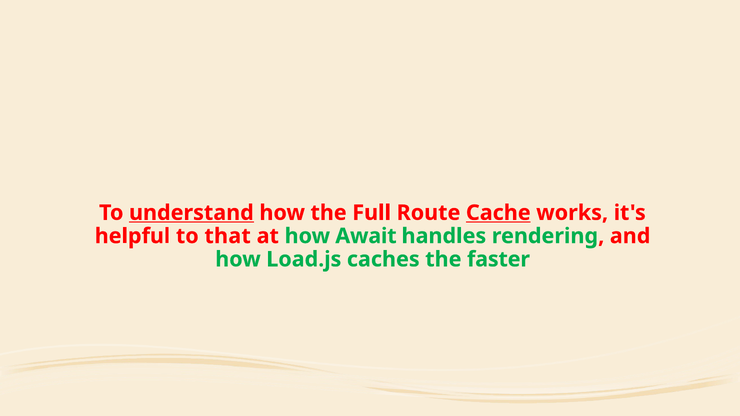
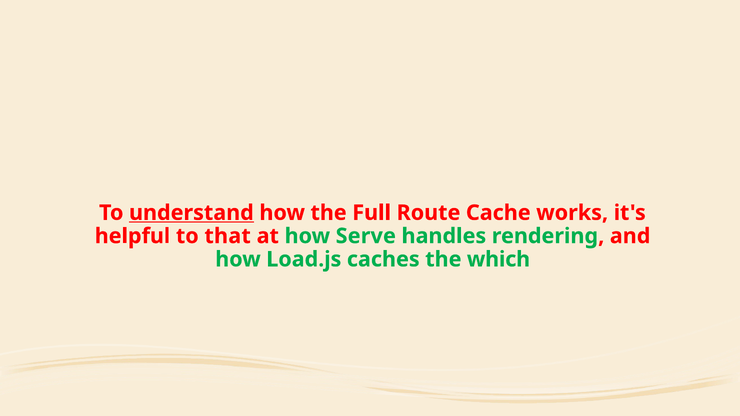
Cache underline: present -> none
Await: Await -> Serve
faster: faster -> which
